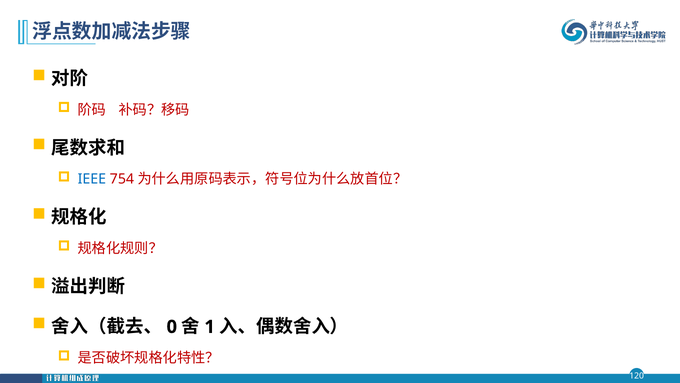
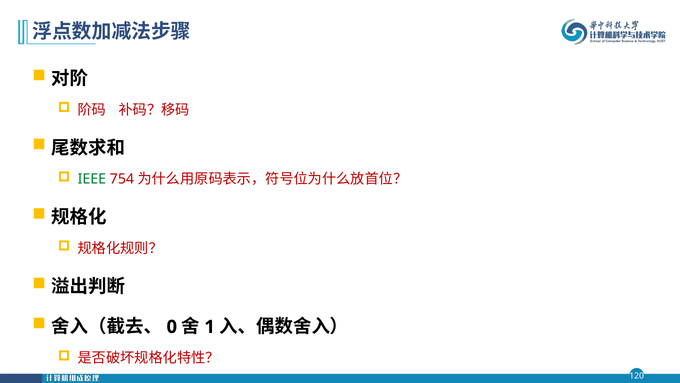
IEEE colour: blue -> green
